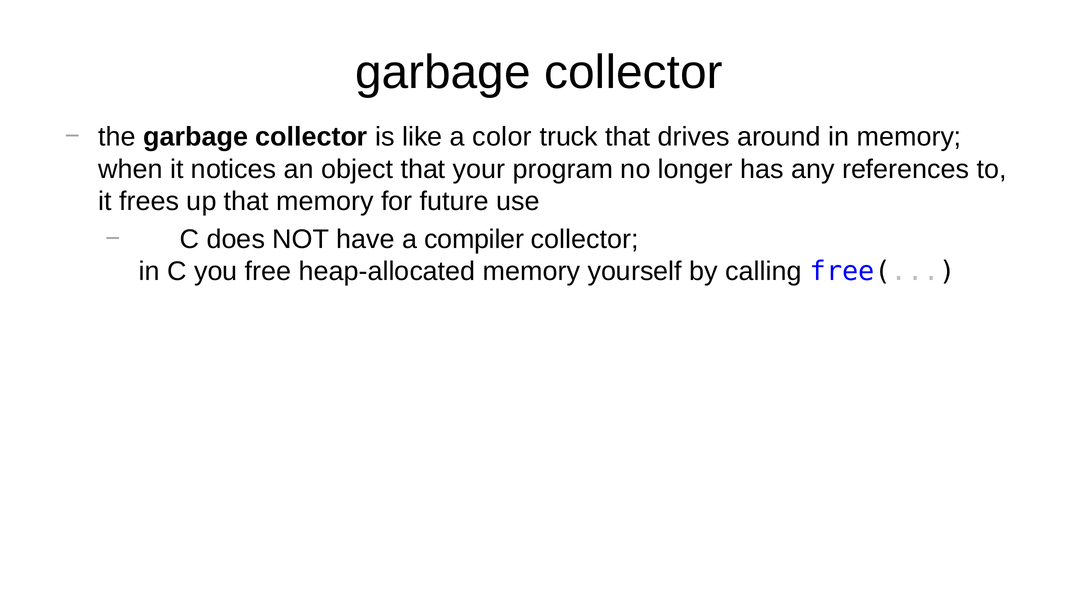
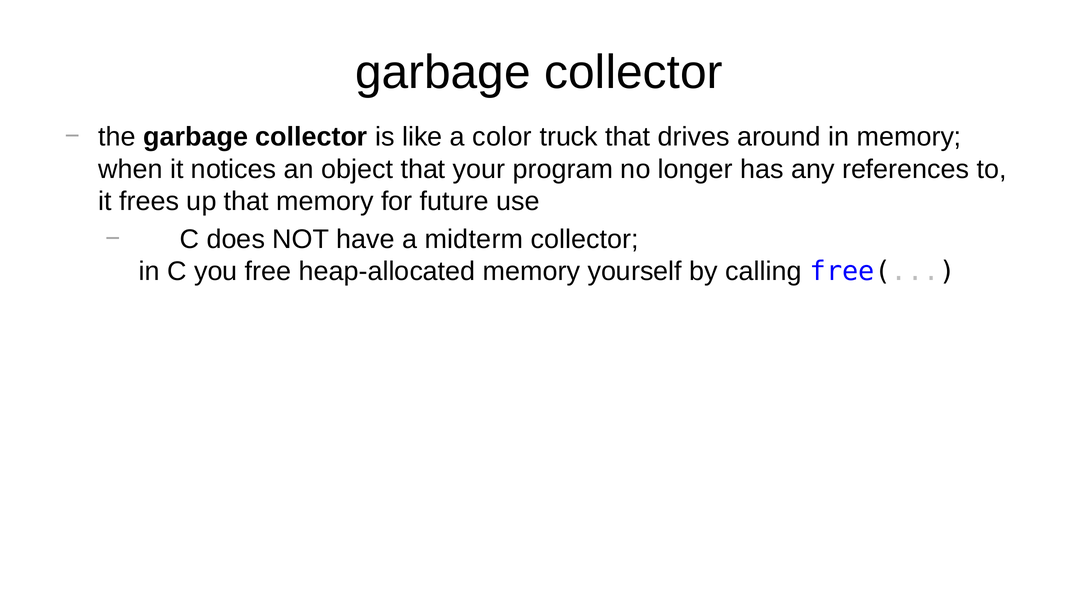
compiler: compiler -> midterm
